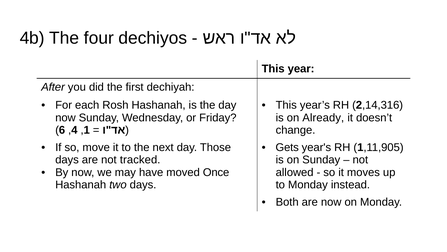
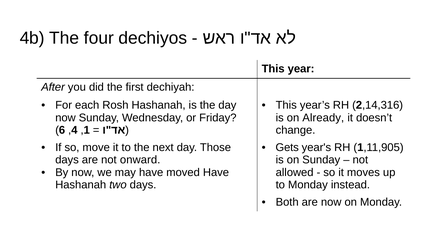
tracked: tracked -> onward
moved Once: Once -> Have
